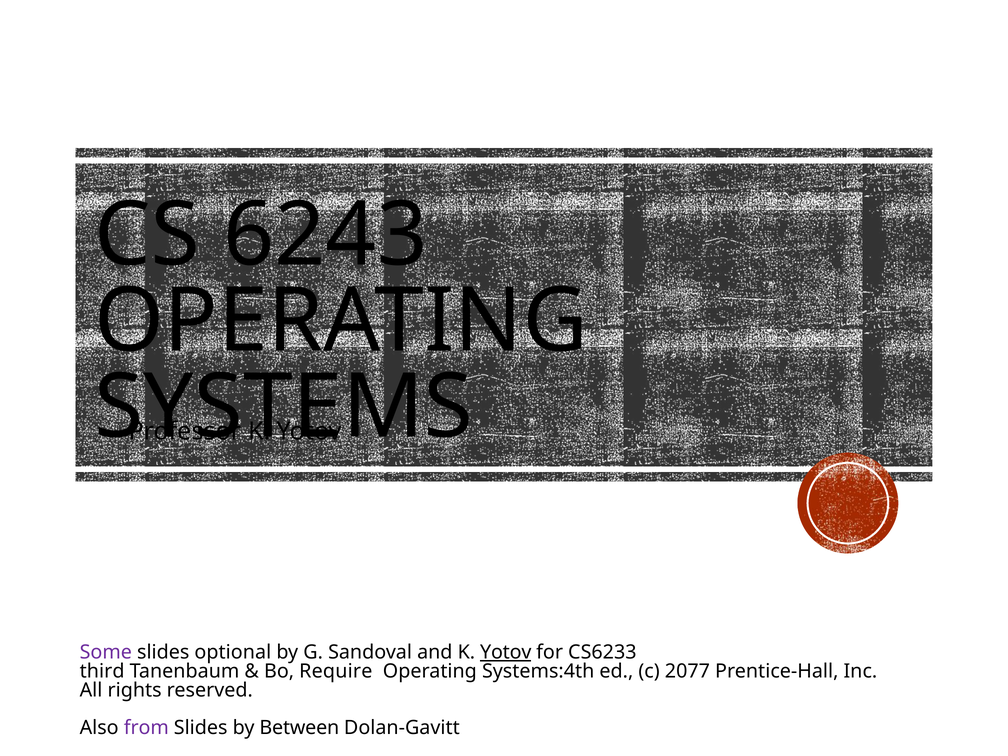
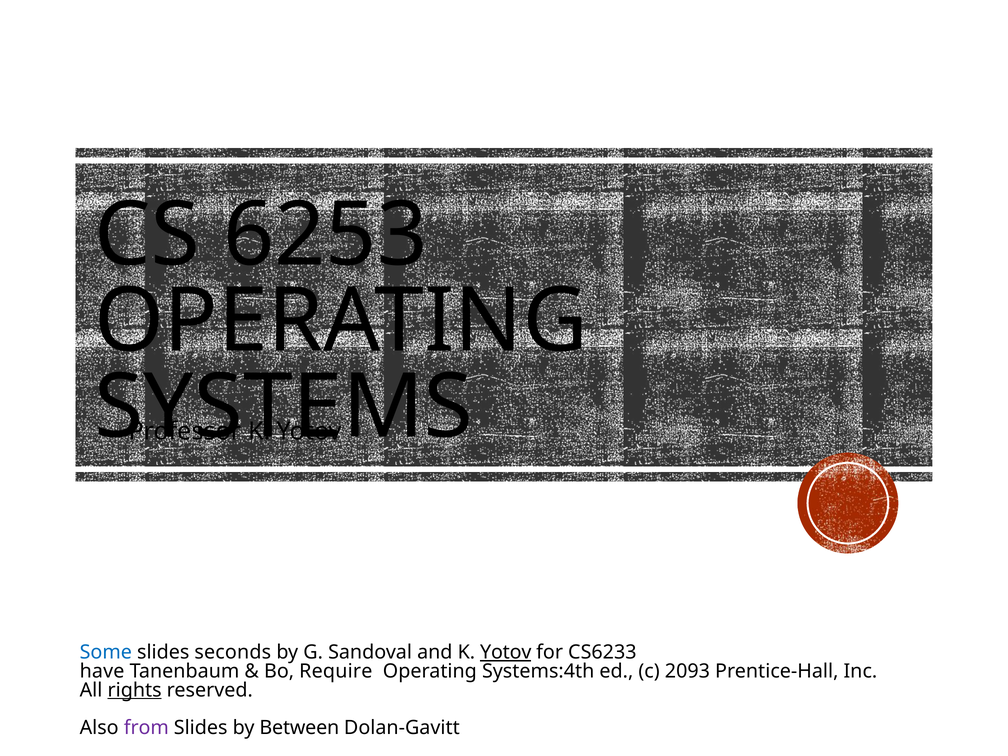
6243: 6243 -> 6253
Some colour: purple -> blue
optional: optional -> seconds
third: third -> have
2077: 2077 -> 2093
rights underline: none -> present
